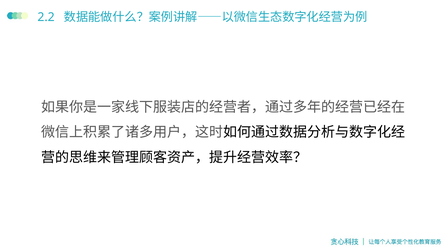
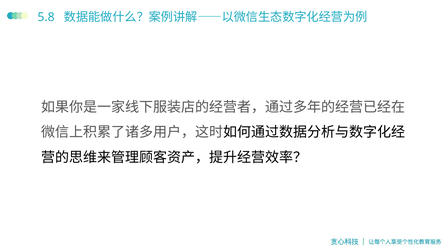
2.2: 2.2 -> 5.8
